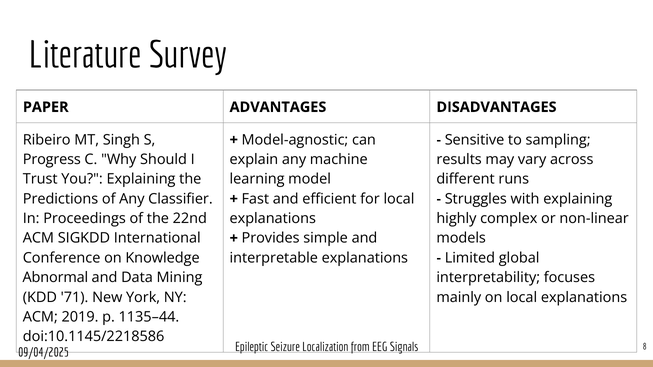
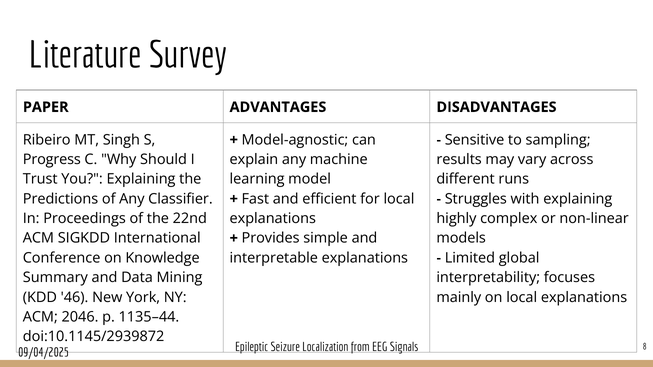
Abnormal: Abnormal -> Summary
71: 71 -> 46
2019: 2019 -> 2046
doi:10.1145/2218586: doi:10.1145/2218586 -> doi:10.1145/2939872
